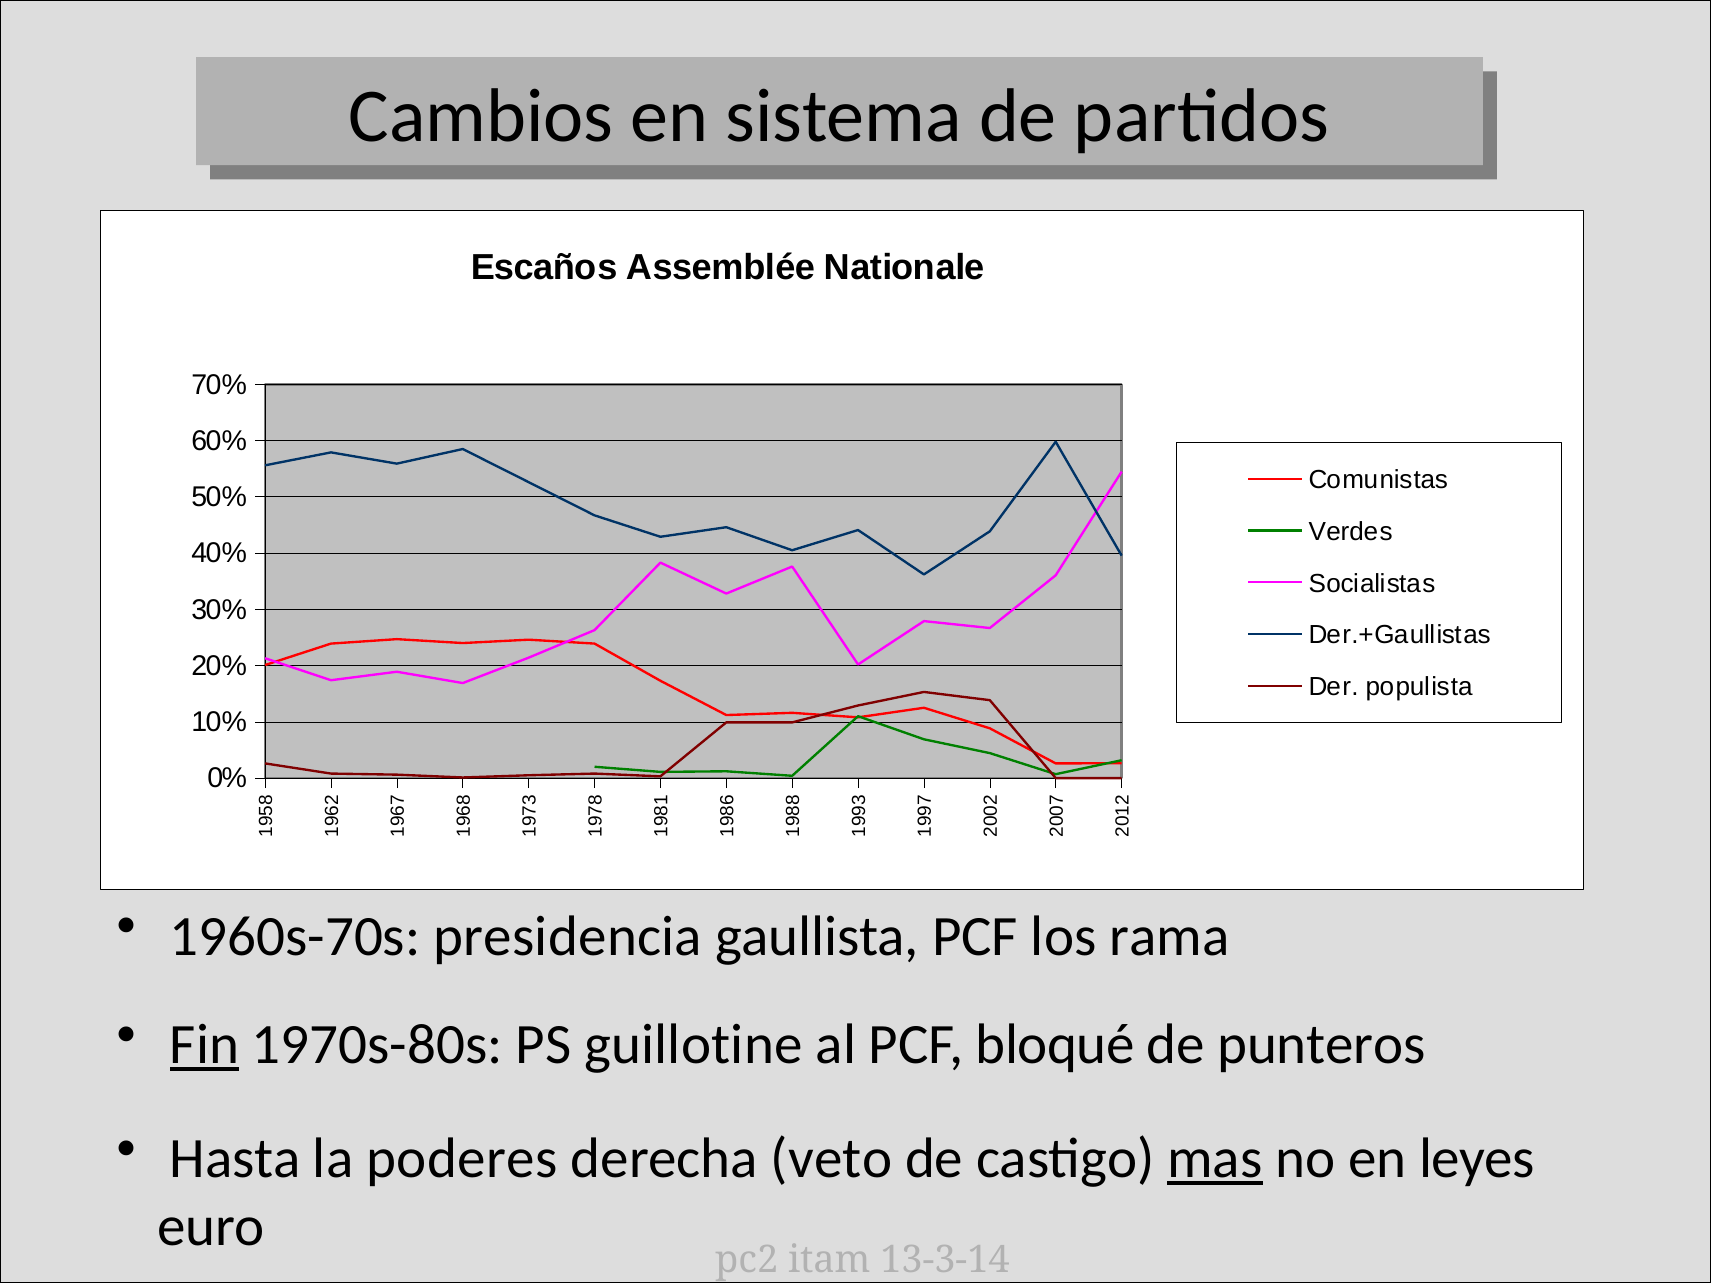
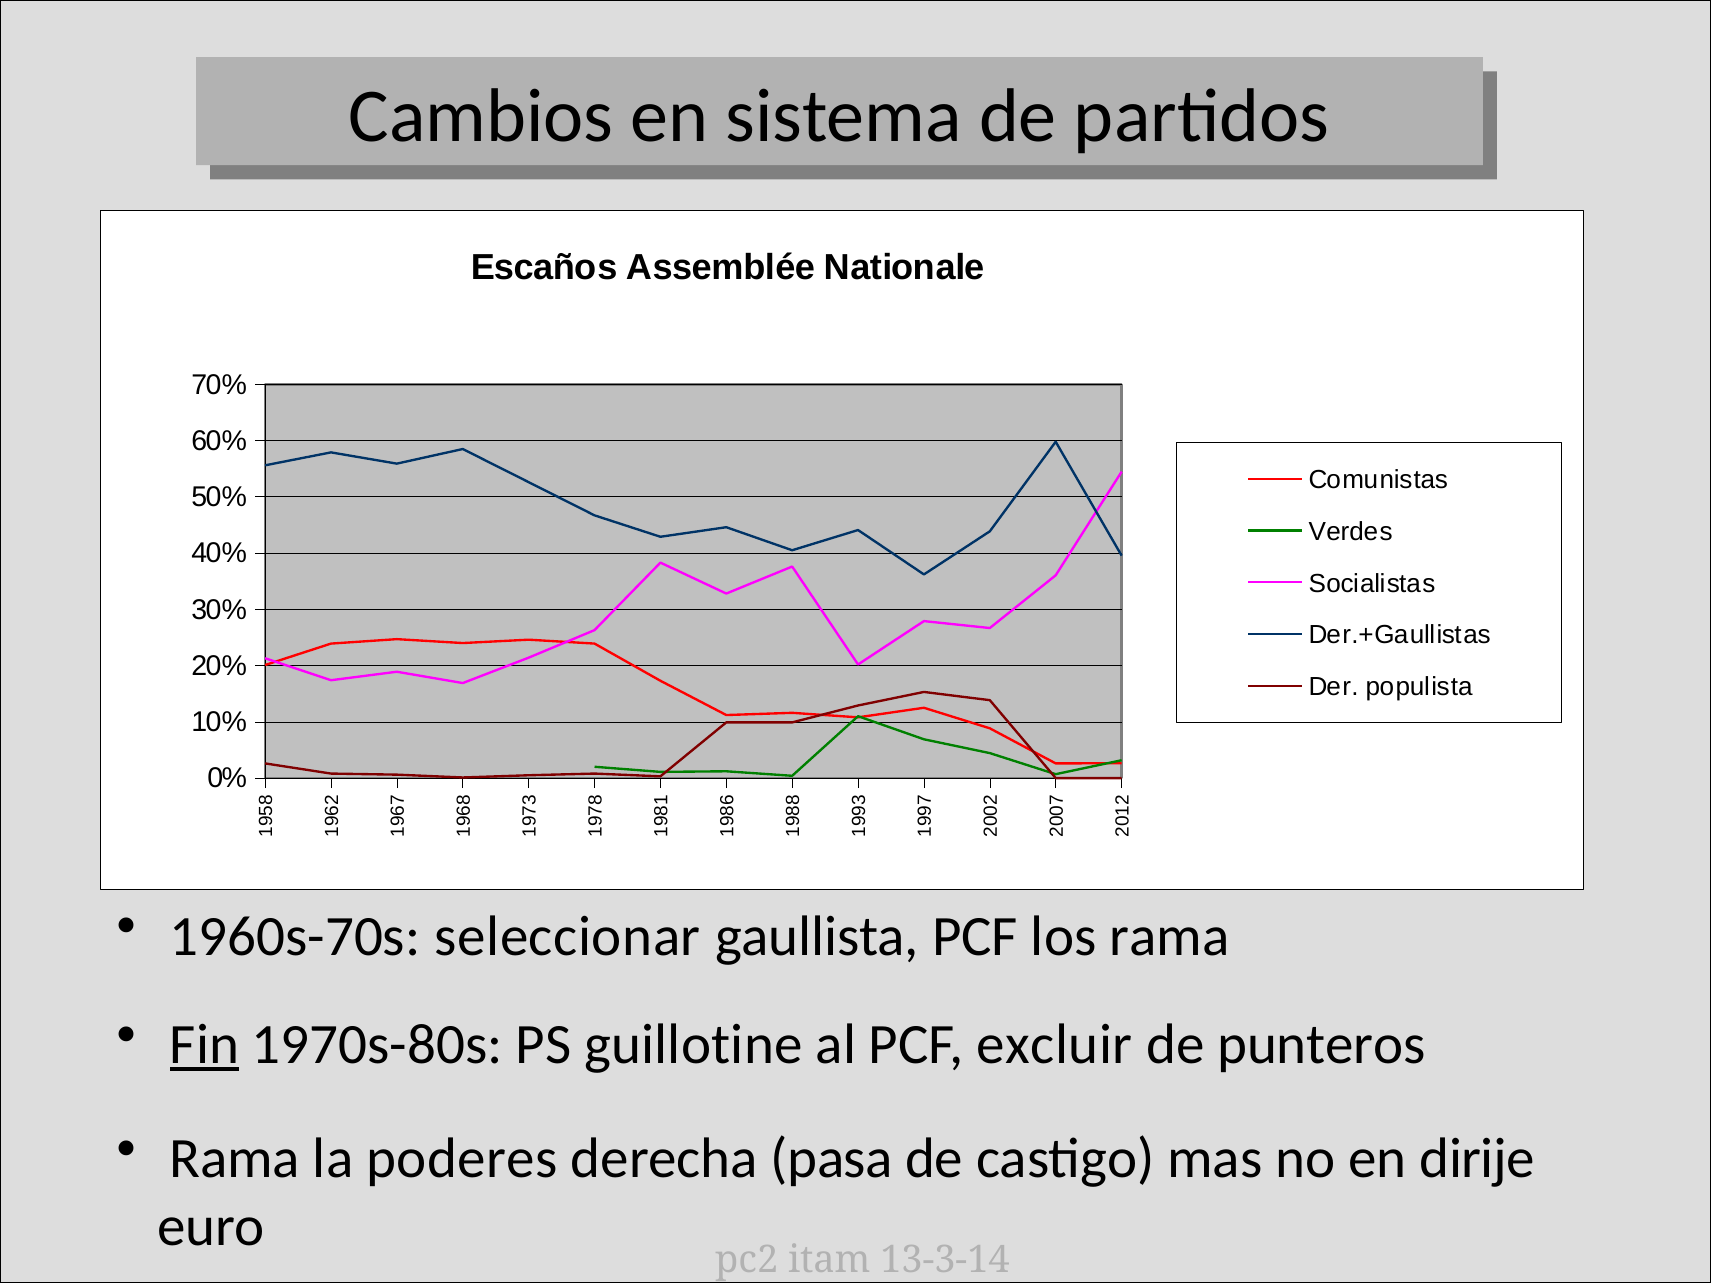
presidencia: presidencia -> seleccionar
bloqué: bloqué -> excluir
Hasta at (235, 1159): Hasta -> Rama
veto: veto -> pasa
mas underline: present -> none
leyes: leyes -> dirije
